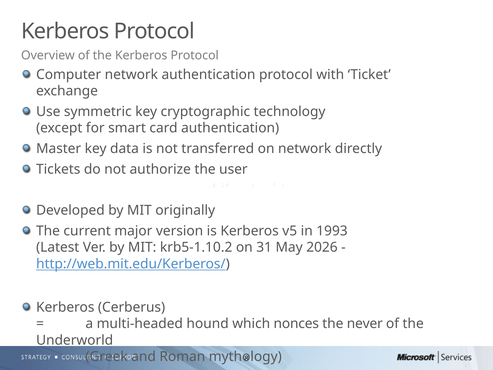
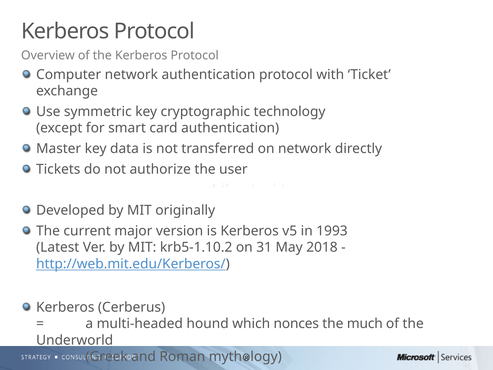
2026: 2026 -> 2018
never: never -> much
